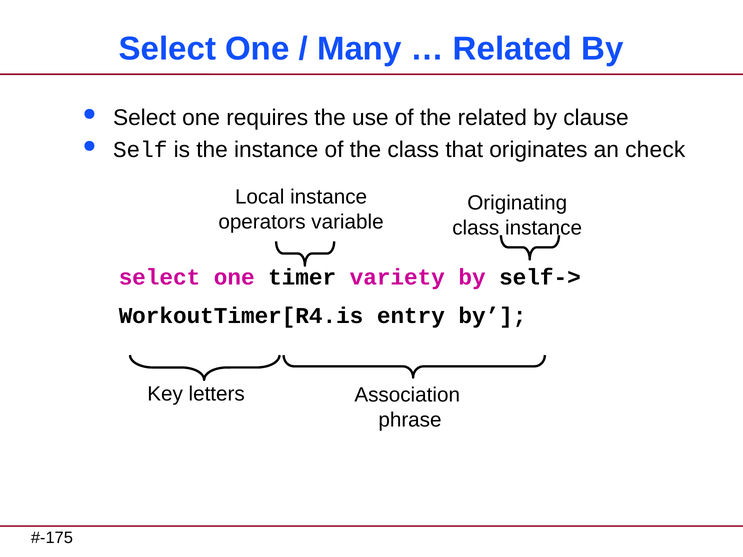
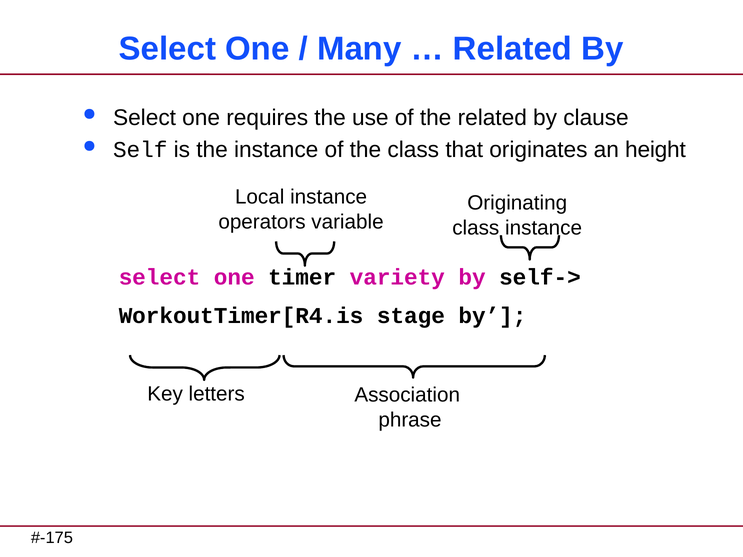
check: check -> height
entry: entry -> stage
